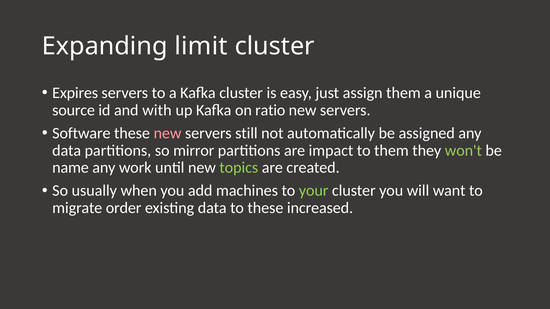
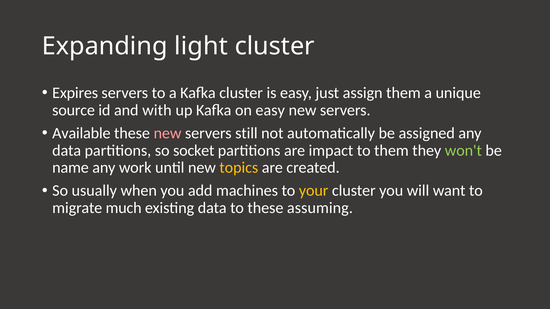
limit: limit -> light
on ratio: ratio -> easy
Software: Software -> Available
mirror: mirror -> socket
topics colour: light green -> yellow
your colour: light green -> yellow
order: order -> much
increased: increased -> assuming
